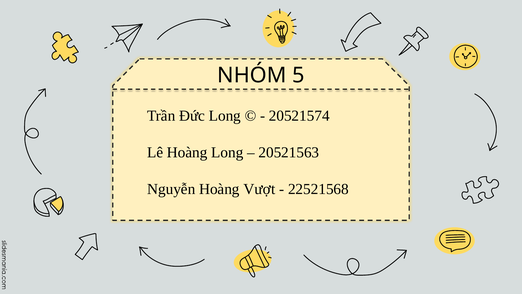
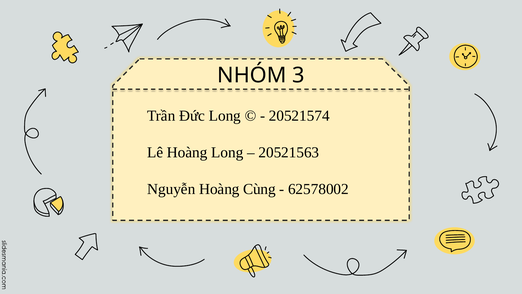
5: 5 -> 3
Vượt: Vượt -> Cùng
22521568: 22521568 -> 62578002
